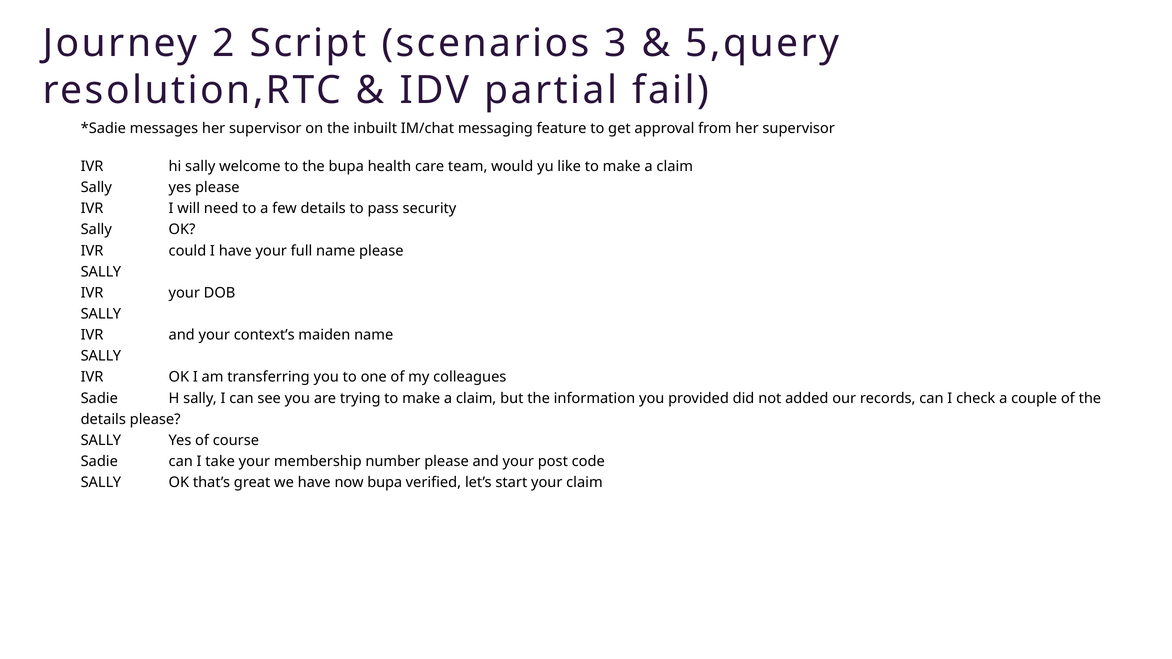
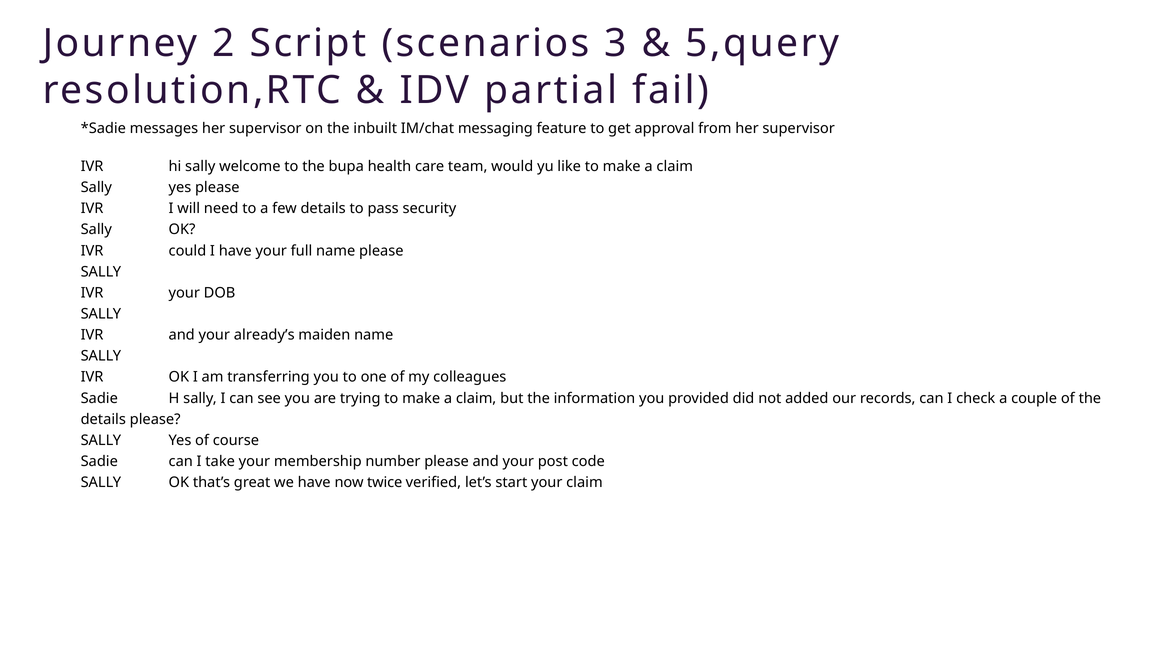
context’s: context’s -> already’s
now bupa: bupa -> twice
